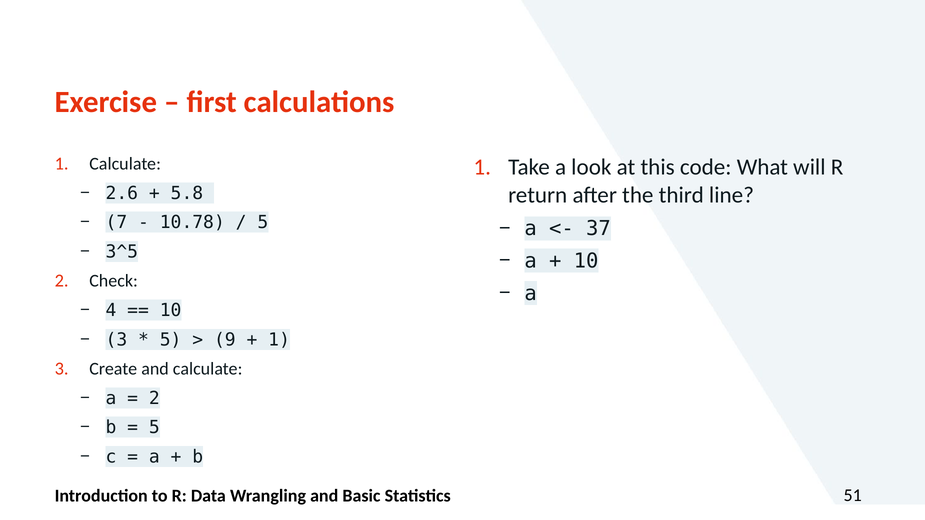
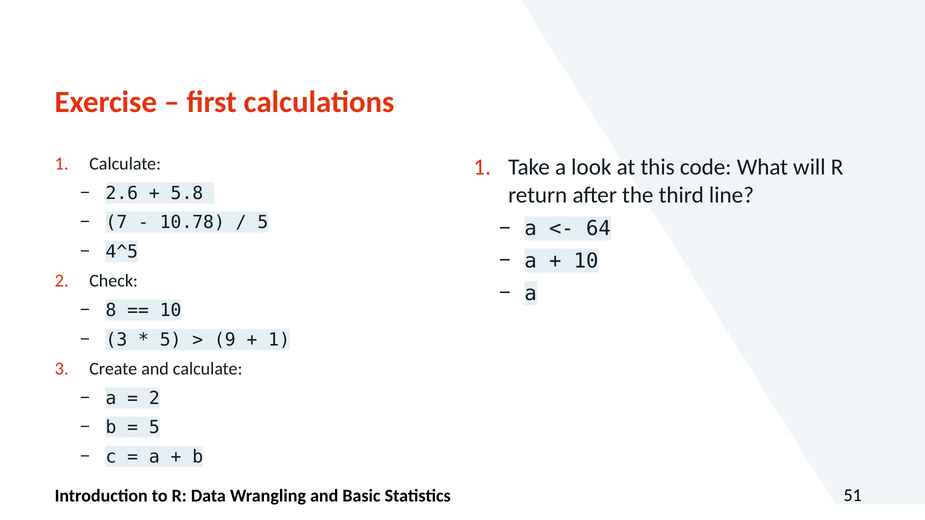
37: 37 -> 64
3^5: 3^5 -> 4^5
4: 4 -> 8
